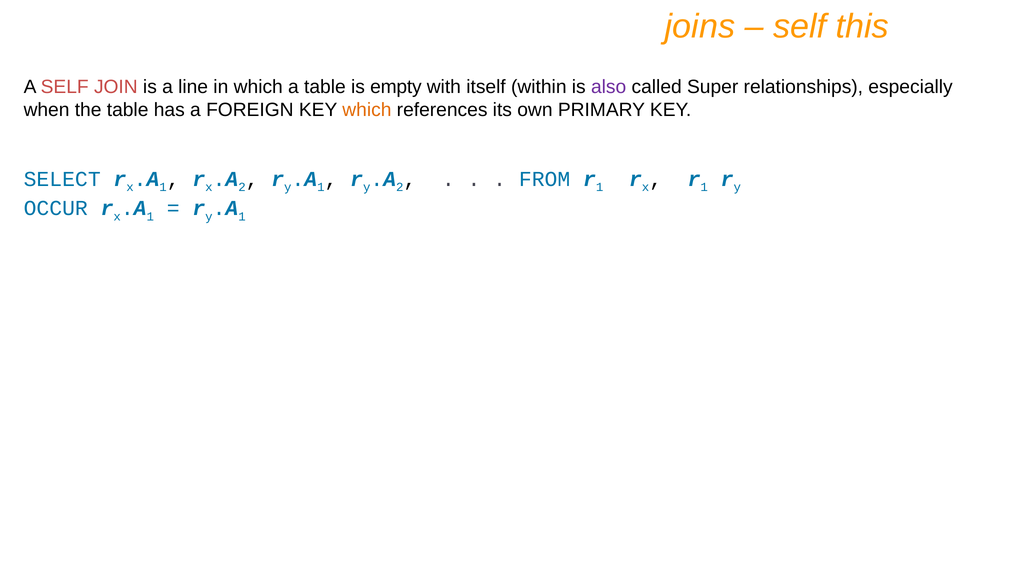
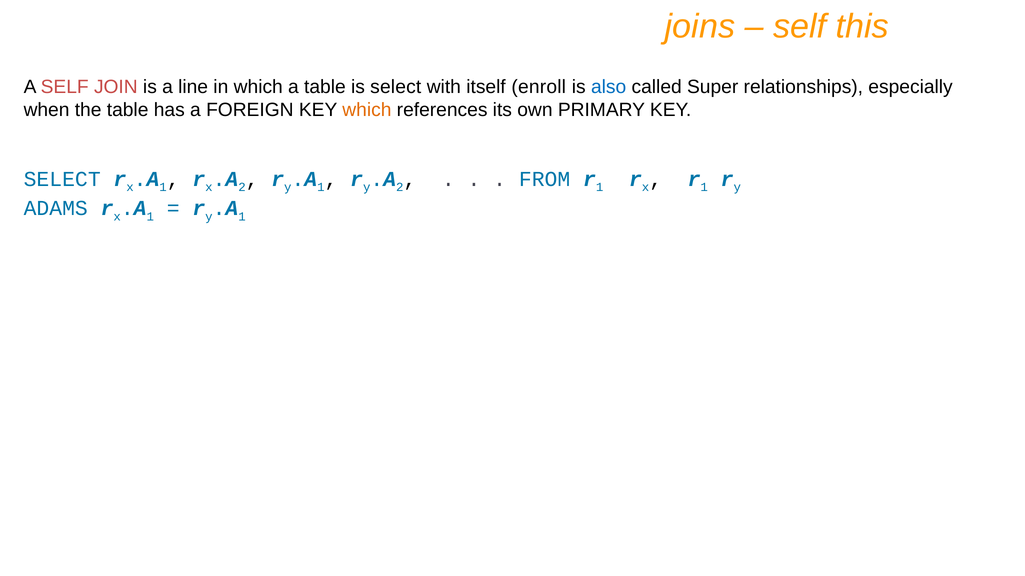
is empty: empty -> select
within: within -> enroll
also colour: purple -> blue
OCCUR: OCCUR -> ADAMS
